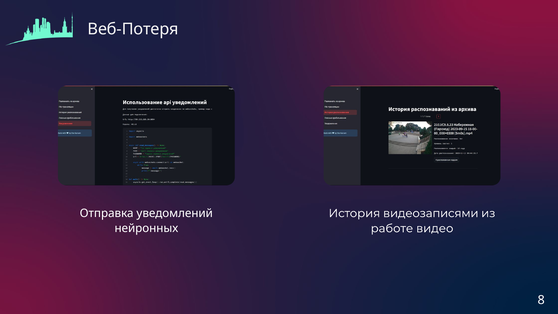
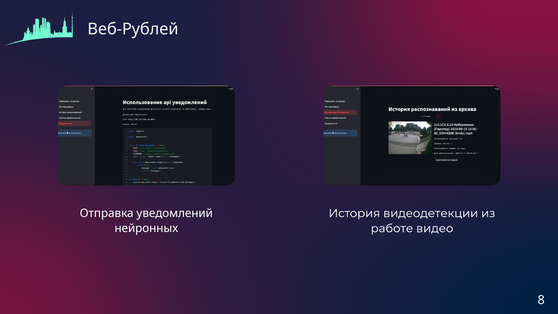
Веб-Потеря: Веб-Потеря -> Веб-Рублей
видеозаписями: видеозаписями -> видеодетекции
